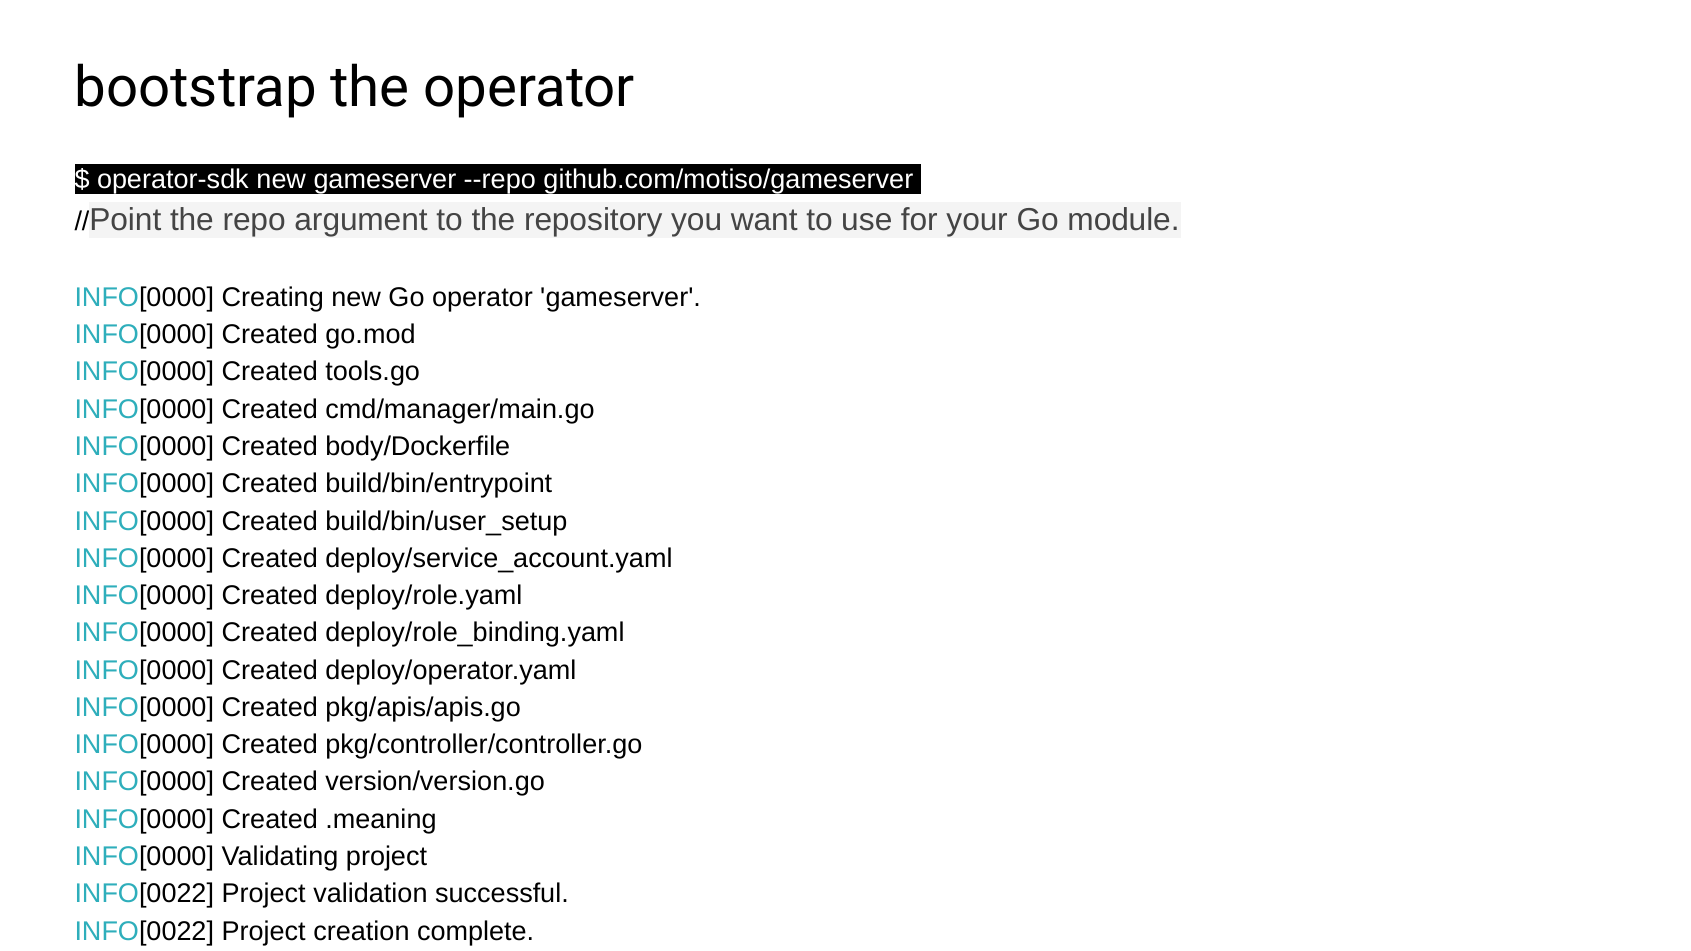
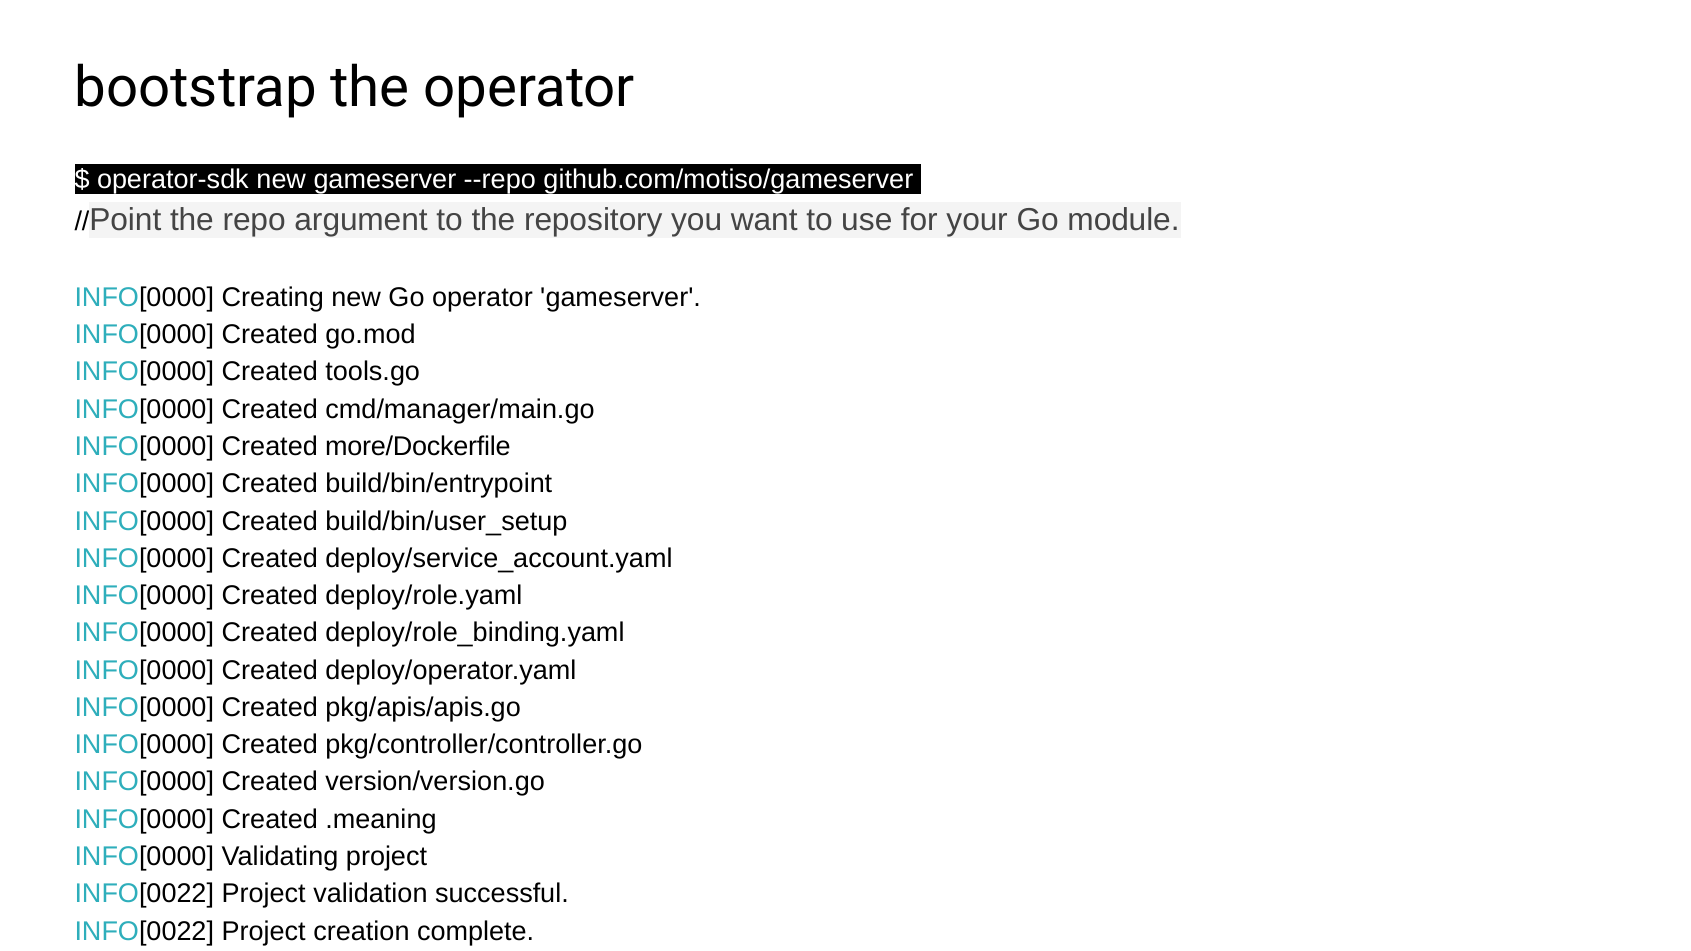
body/Dockerfile: body/Dockerfile -> more/Dockerfile
